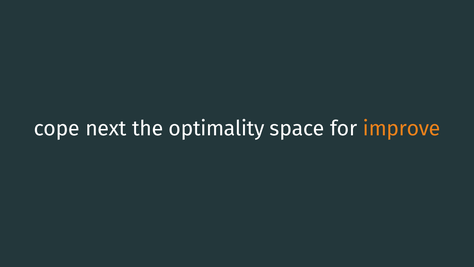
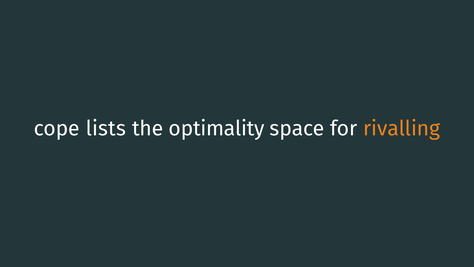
next: next -> lists
improve: improve -> rivalling
